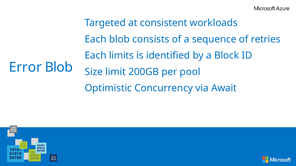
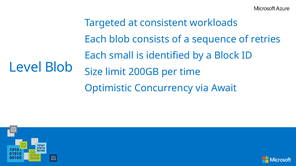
limits: limits -> small
Error: Error -> Level
pool: pool -> time
